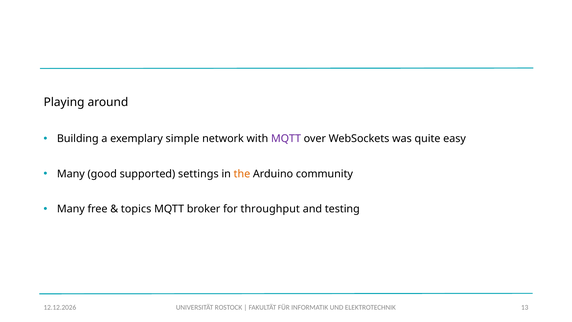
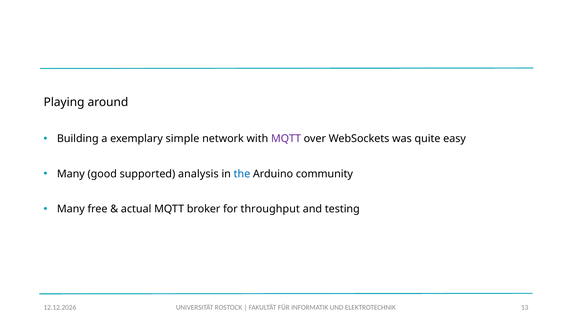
settings: settings -> analysis
the colour: orange -> blue
topics: topics -> actual
